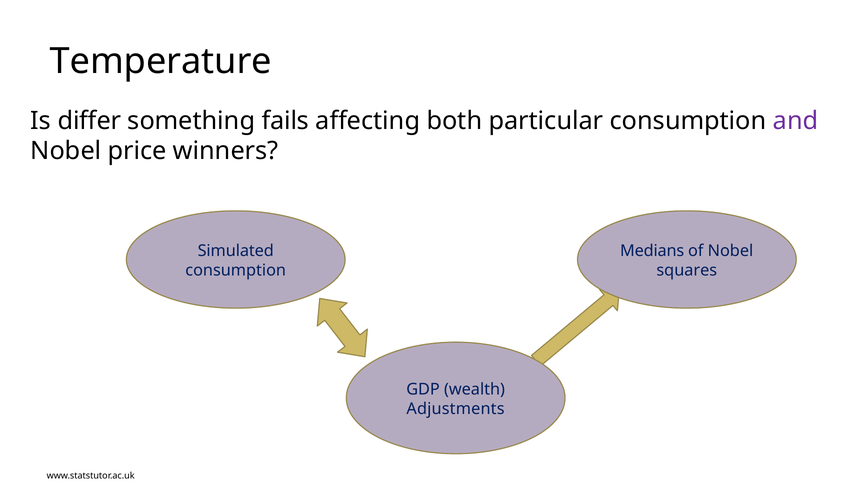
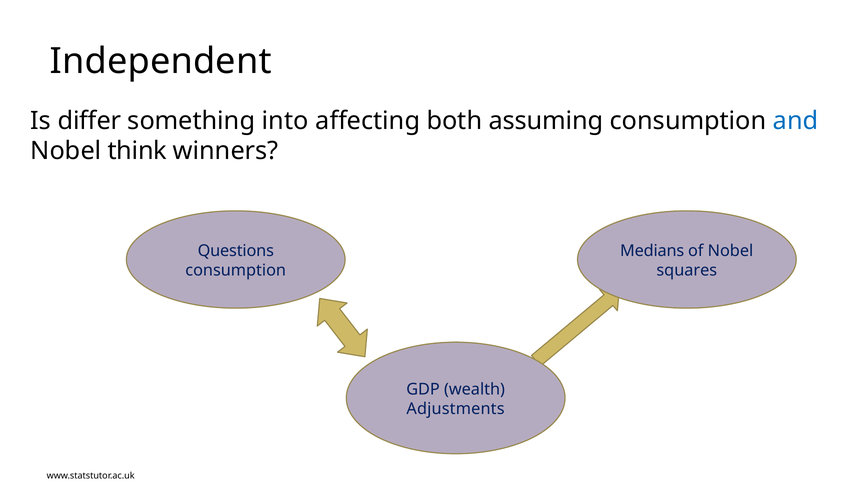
Temperature: Temperature -> Independent
fails: fails -> into
particular: particular -> assuming
and colour: purple -> blue
price: price -> think
Simulated: Simulated -> Questions
